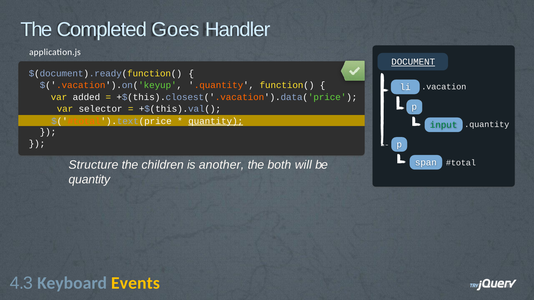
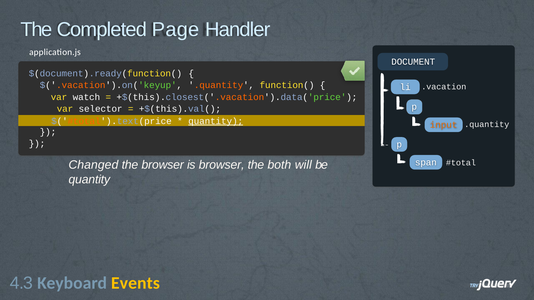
Goes: Goes -> Page
DOCUMENT underline: present -> none
added: added -> watch
input colour: green -> orange
Structure: Structure -> Changed
the children: children -> browser
is another: another -> browser
